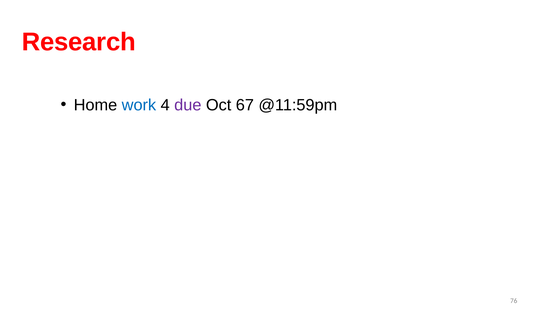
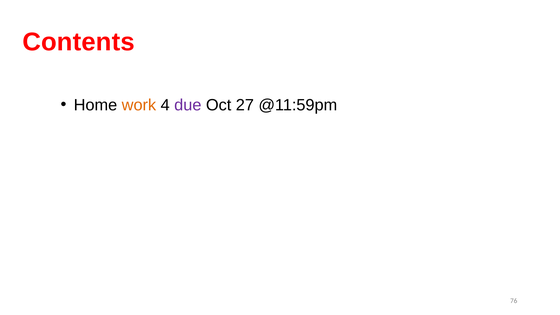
Research: Research -> Contents
work colour: blue -> orange
67: 67 -> 27
